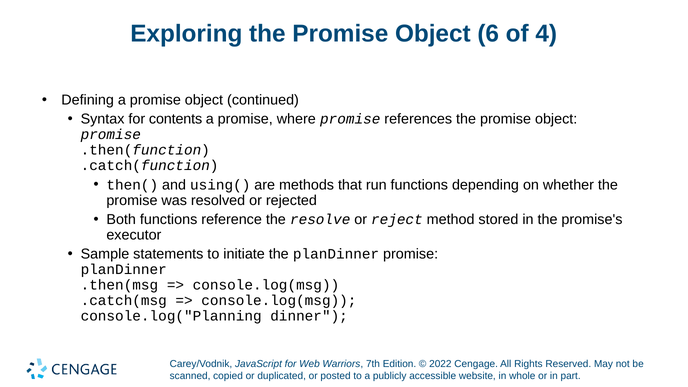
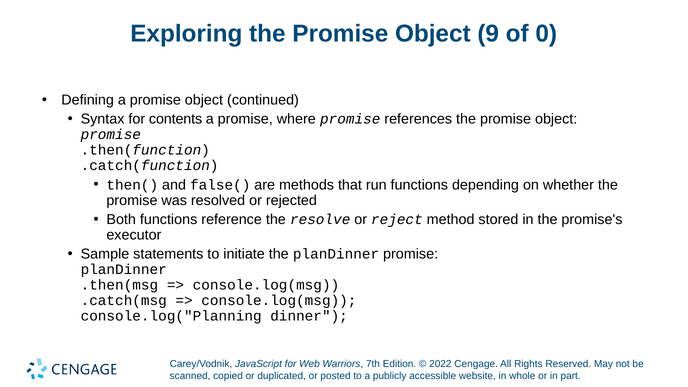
6: 6 -> 9
4: 4 -> 0
using(: using( -> false(
